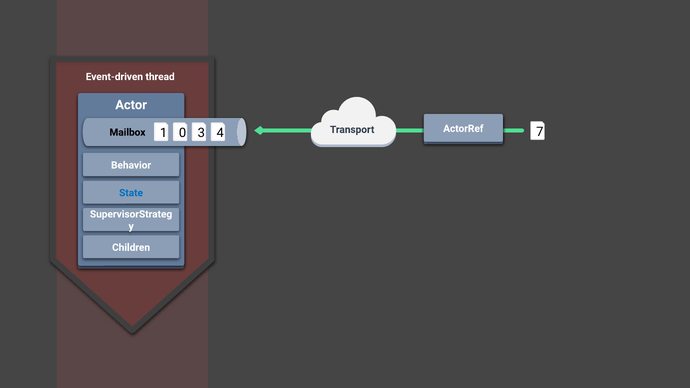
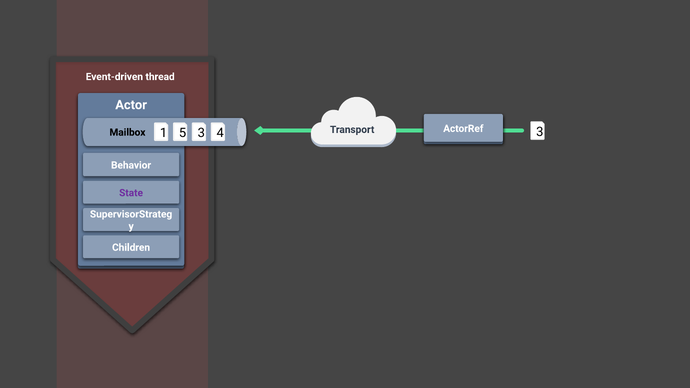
7 at (540, 132): 7 -> 3
0: 0 -> 5
State colour: blue -> purple
